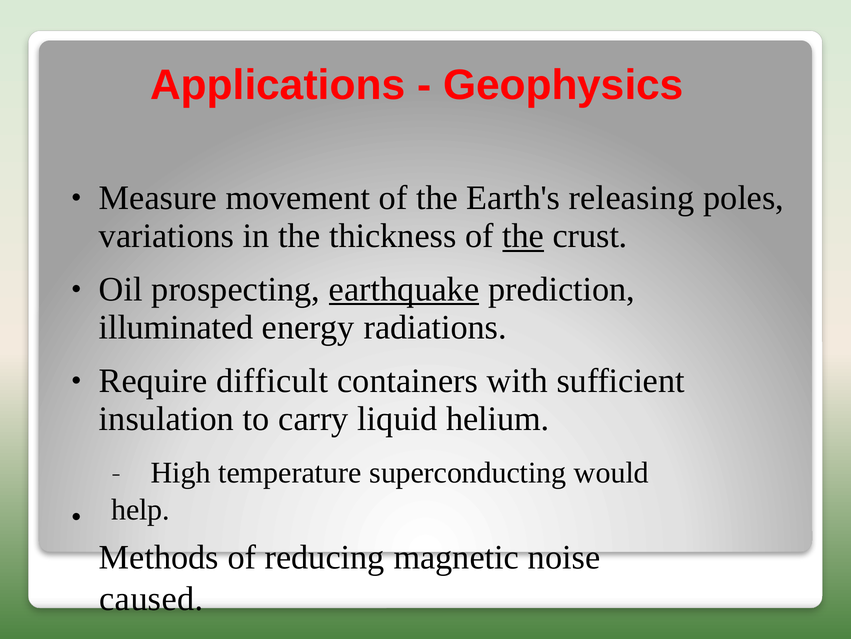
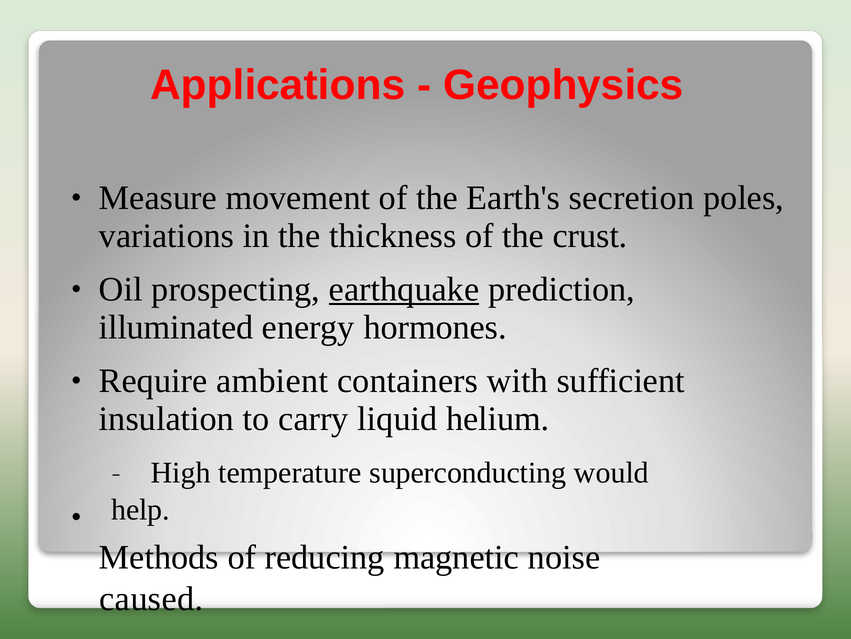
releasing: releasing -> secretion
the at (523, 236) underline: present -> none
radiations: radiations -> hormones
difficult: difficult -> ambient
